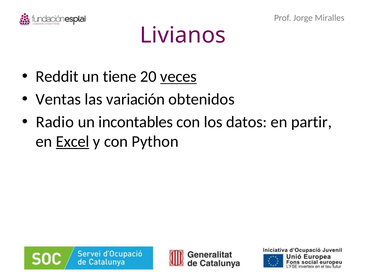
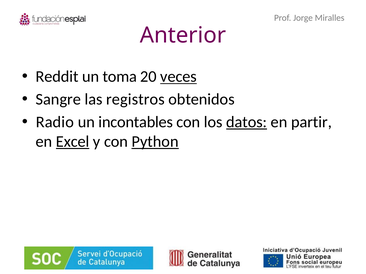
Livianos: Livianos -> Anterior
tiene: tiene -> toma
Ventas: Ventas -> Sangre
variación: variación -> registros
datos underline: none -> present
Python underline: none -> present
